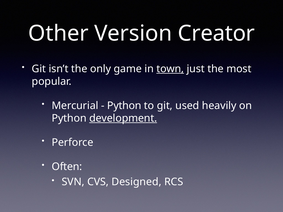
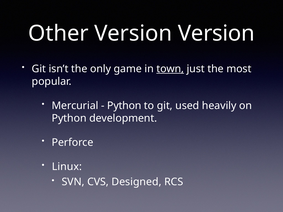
Version Creator: Creator -> Version
development underline: present -> none
Often: Often -> Linux
